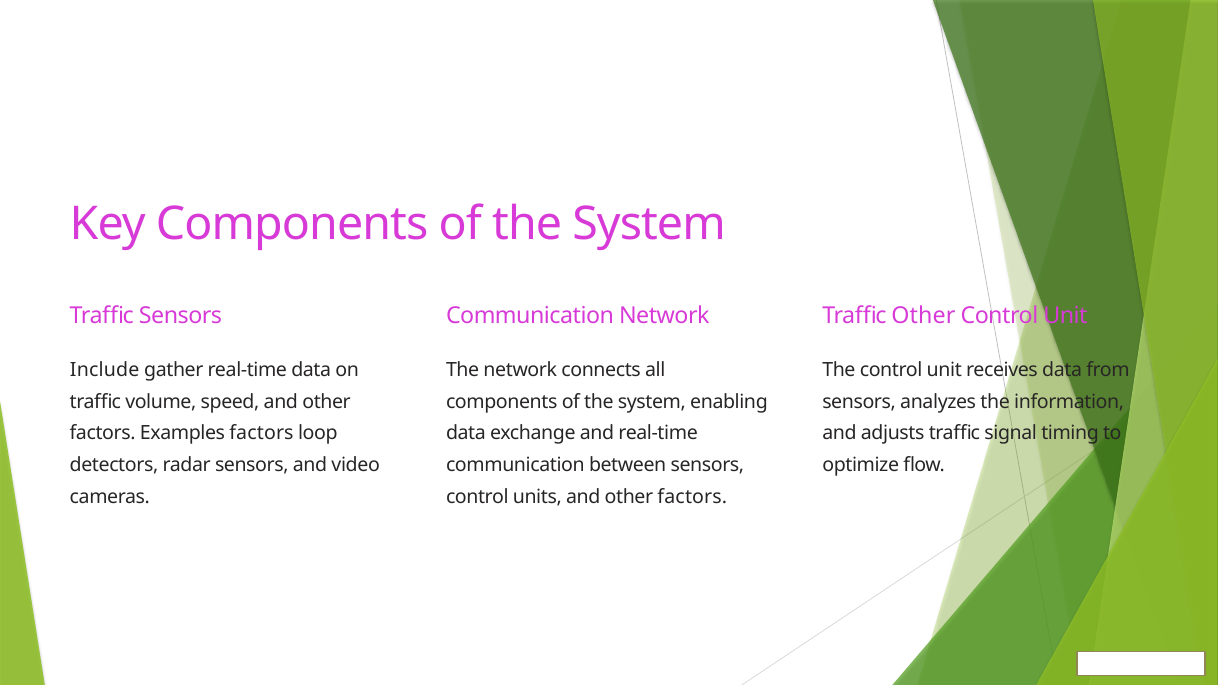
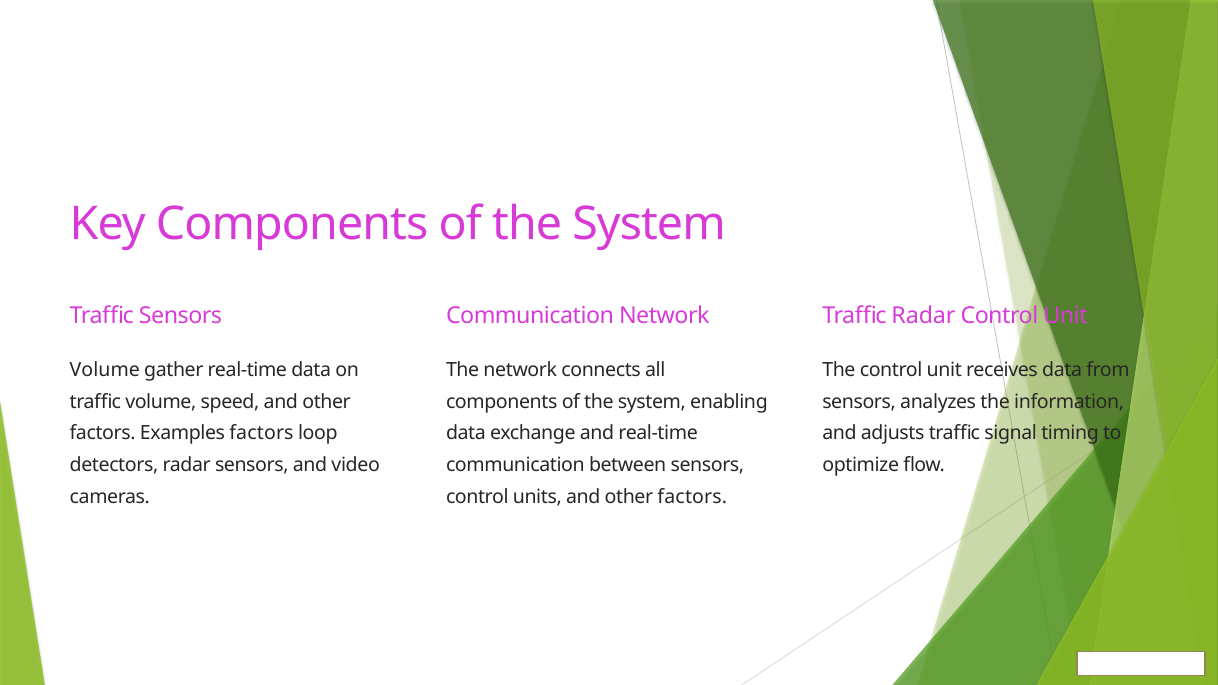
Traffic Other: Other -> Radar
Include at (105, 370): Include -> Volume
